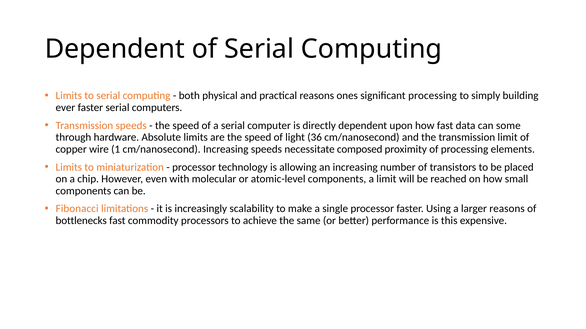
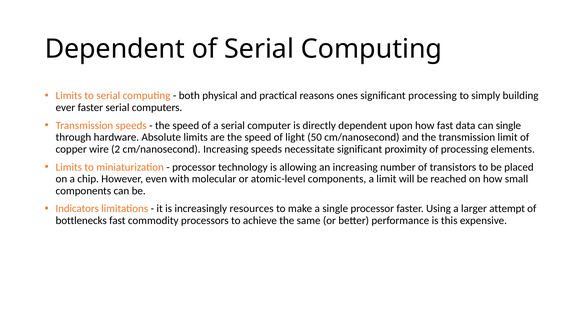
can some: some -> single
36: 36 -> 50
1: 1 -> 2
necessitate composed: composed -> significant
Fibonacci: Fibonacci -> Indicators
scalability: scalability -> resources
larger reasons: reasons -> attempt
